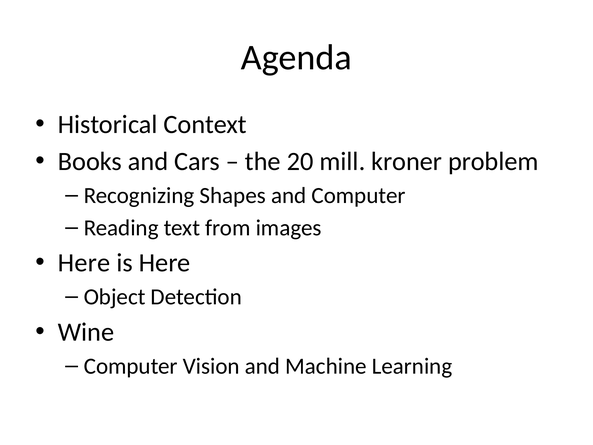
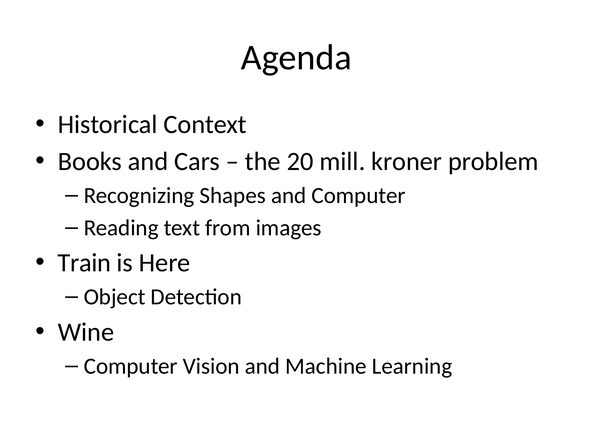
Here at (84, 263): Here -> Train
